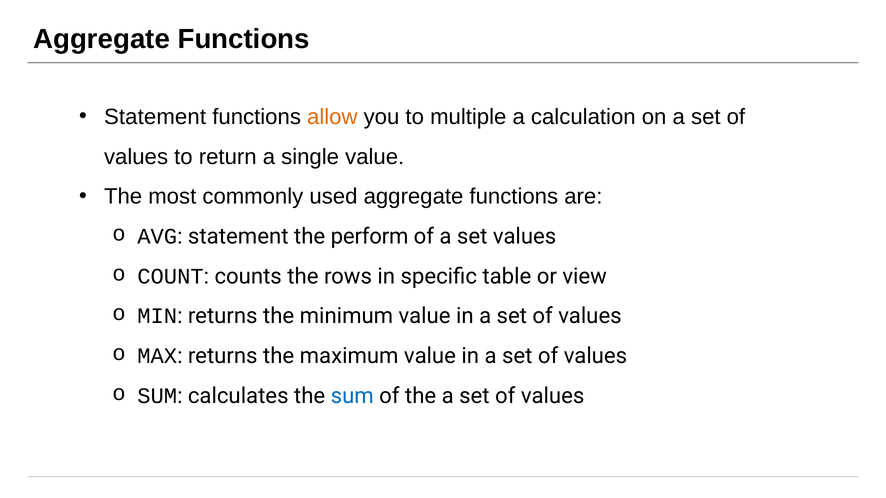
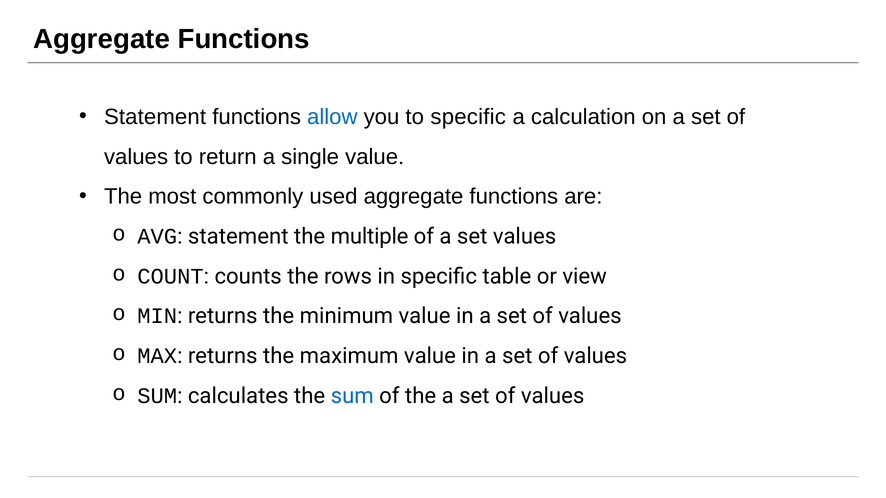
allow colour: orange -> blue
to multiple: multiple -> specific
perform: perform -> multiple
